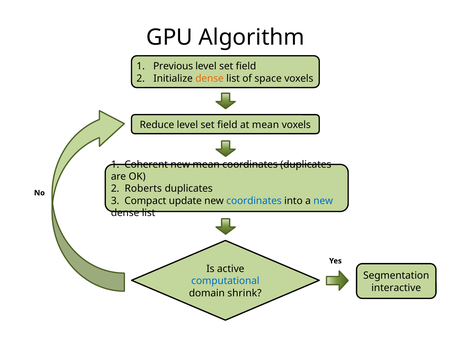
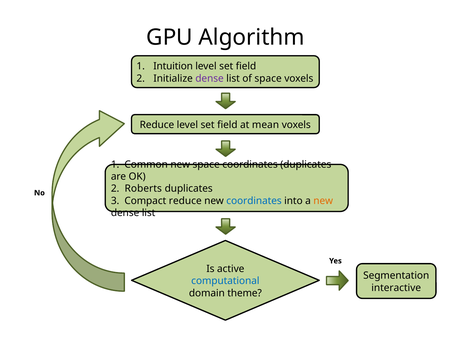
Previous: Previous -> Intuition
dense at (210, 78) colour: orange -> purple
Coherent: Coherent -> Common
new mean: mean -> space
Compact update: update -> reduce
new at (323, 200) colour: blue -> orange
shrink: shrink -> theme
